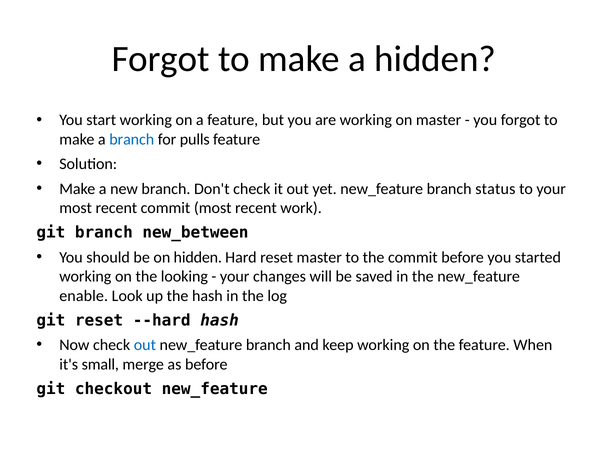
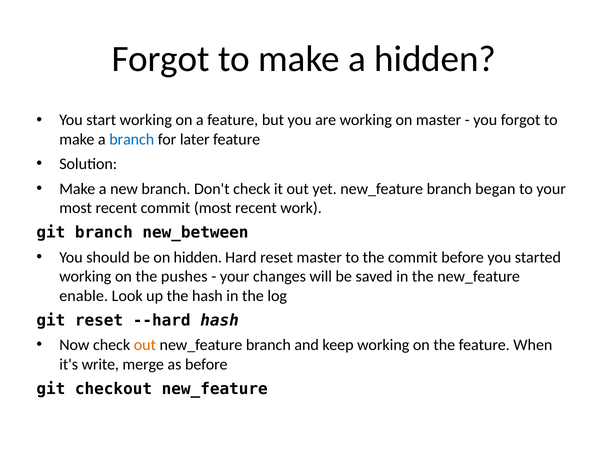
pulls: pulls -> later
status: status -> began
looking: looking -> pushes
out at (145, 345) colour: blue -> orange
small: small -> write
